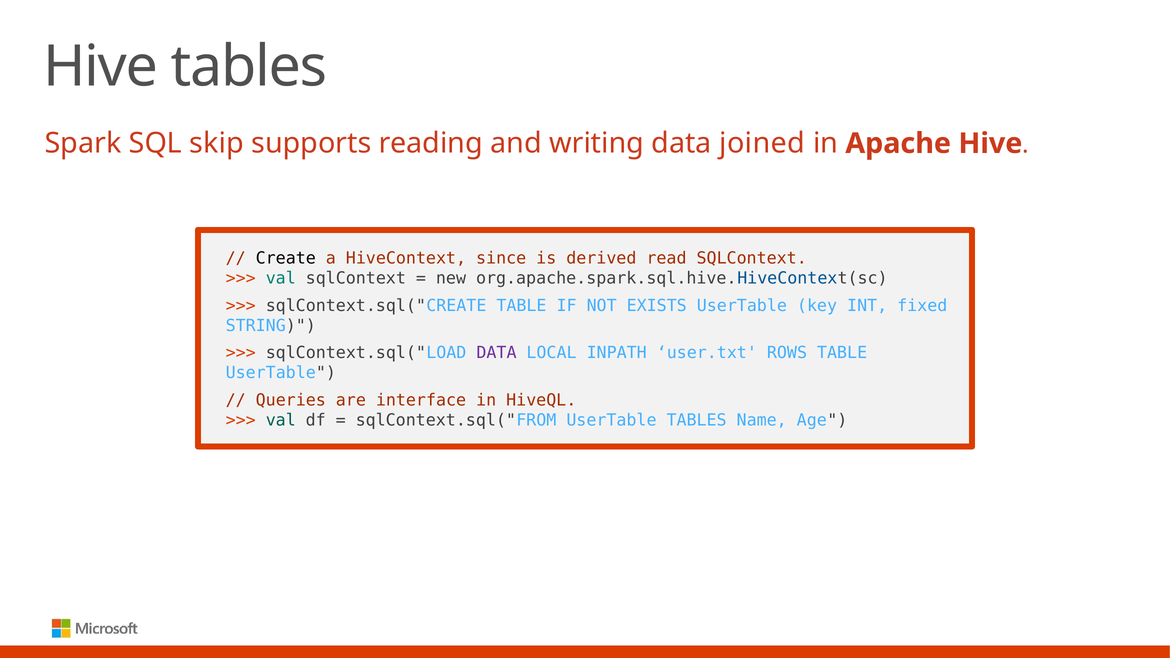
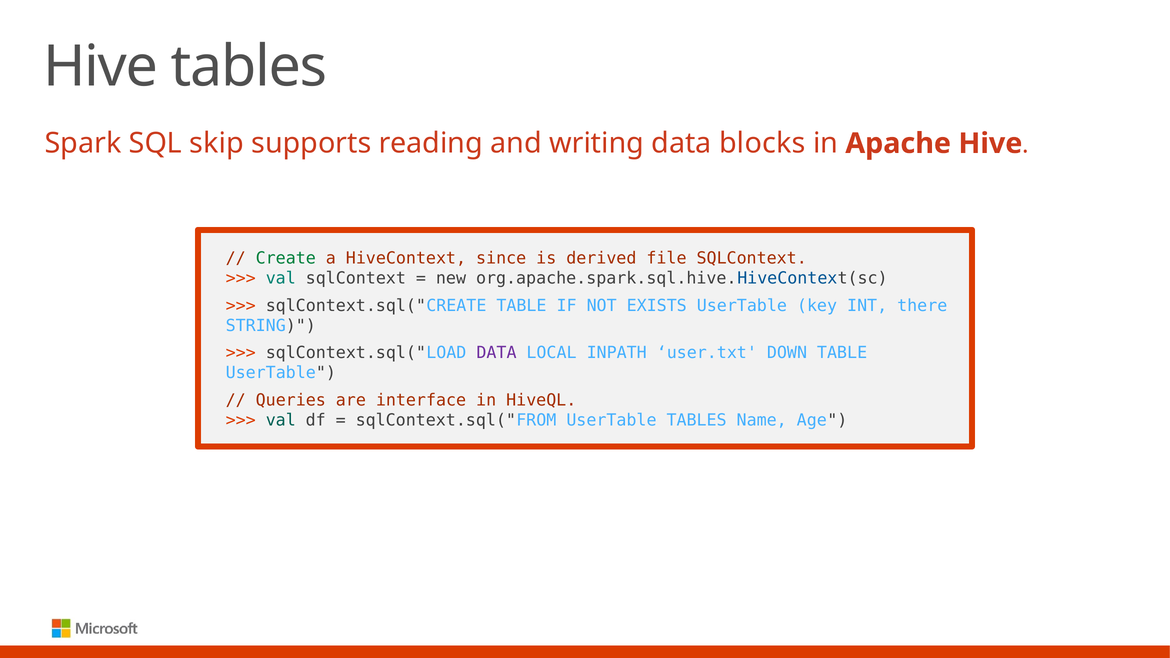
joined: joined -> blocks
Create colour: black -> green
read: read -> file
fixed: fixed -> there
ROWS: ROWS -> DOWN
